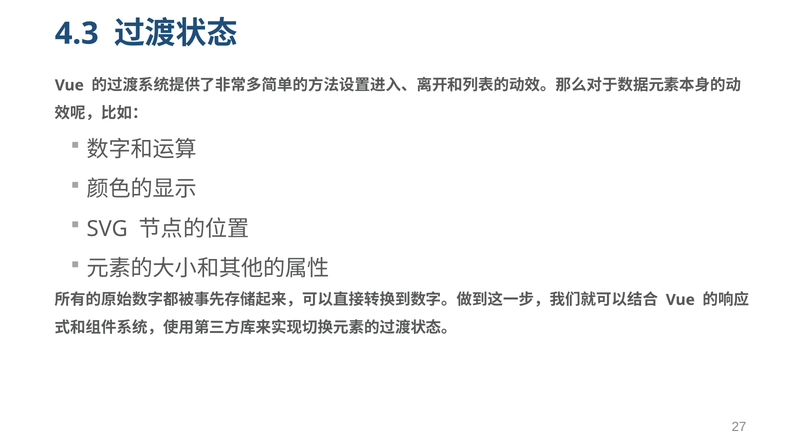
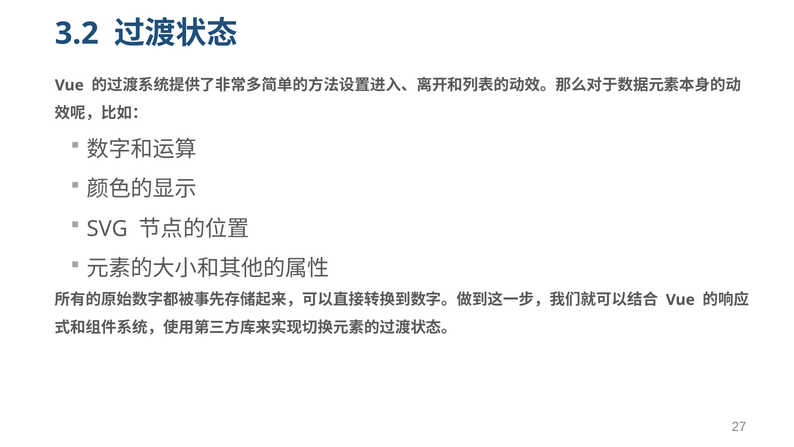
4.3: 4.3 -> 3.2
